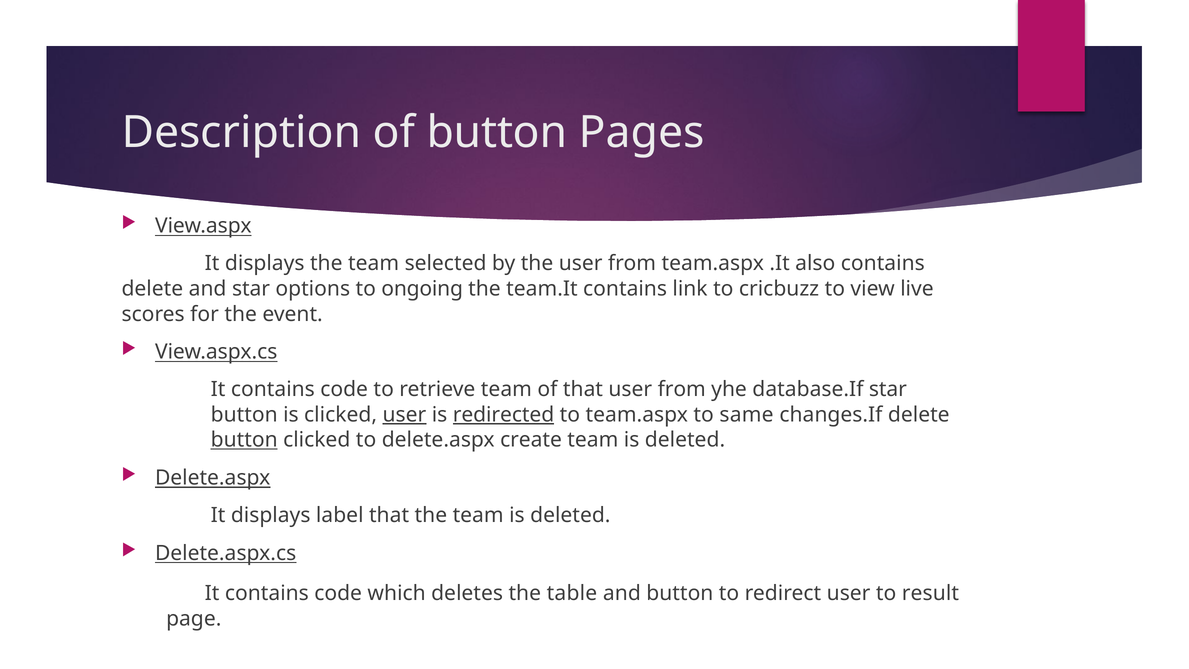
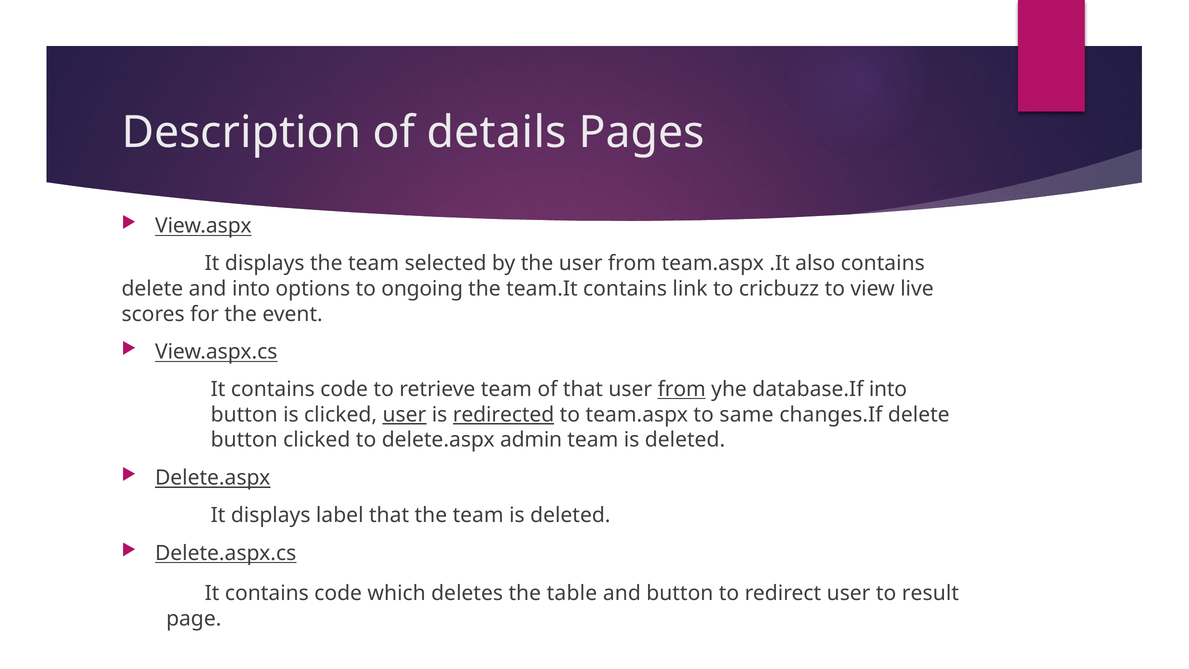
of button: button -> details
and star: star -> into
from at (682, 389) underline: none -> present
database.If star: star -> into
button at (244, 440) underline: present -> none
create: create -> admin
